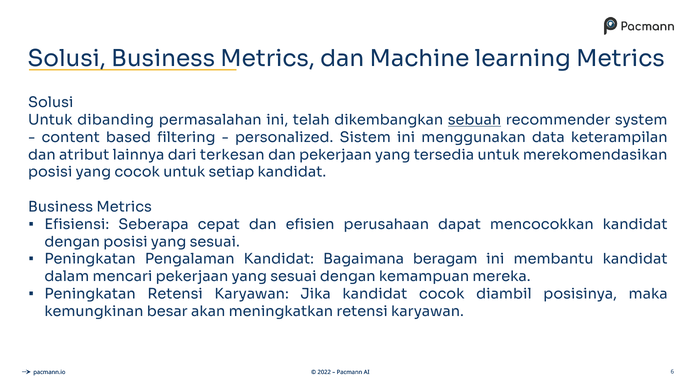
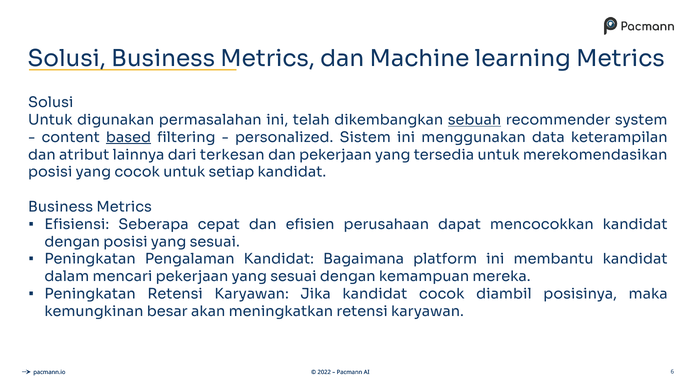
dibanding: dibanding -> digunakan
based underline: none -> present
beragam: beragam -> platform
